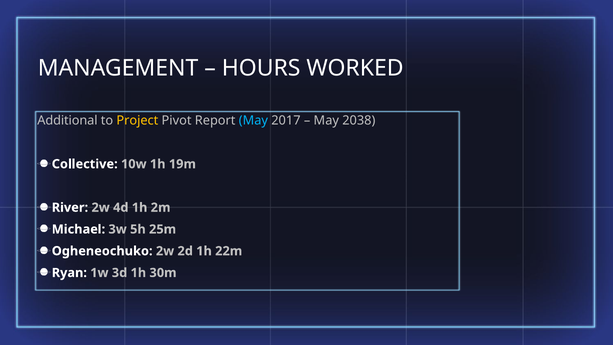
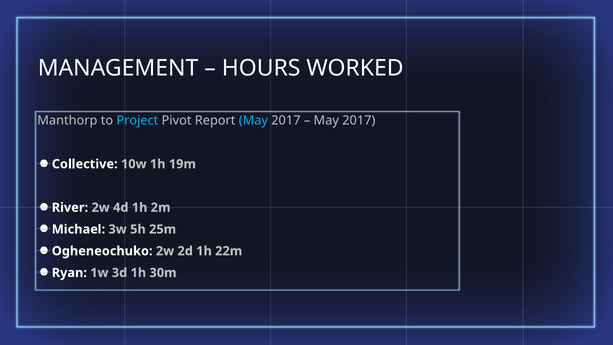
Additional: Additional -> Manthorp
Project colour: yellow -> light blue
2038 at (359, 120): 2038 -> 2017
